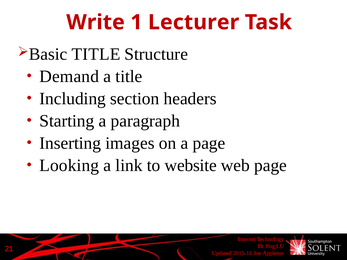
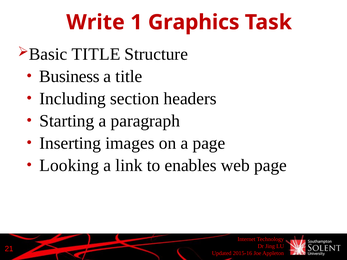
Lecturer: Lecturer -> Graphics
Demand: Demand -> Business
website: website -> enables
